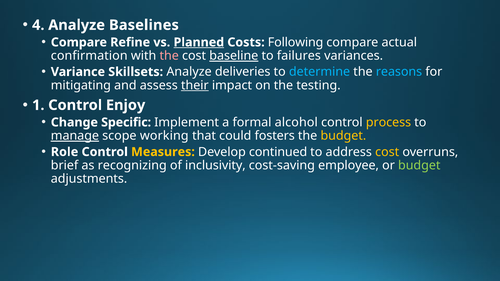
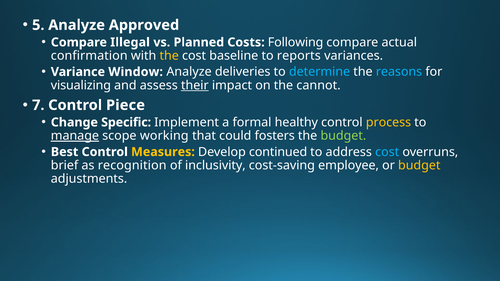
4: 4 -> 5
Baselines: Baselines -> Approved
Refine: Refine -> Illegal
Planned underline: present -> none
the at (169, 56) colour: pink -> yellow
baseline underline: present -> none
failures: failures -> reports
Skillsets: Skillsets -> Window
mitigating: mitigating -> visualizing
testing: testing -> cannot
1: 1 -> 7
Enjoy: Enjoy -> Piece
alcohol: alcohol -> healthy
budget at (343, 136) colour: yellow -> light green
Role: Role -> Best
cost at (387, 152) colour: yellow -> light blue
recognizing: recognizing -> recognition
budget at (419, 166) colour: light green -> yellow
